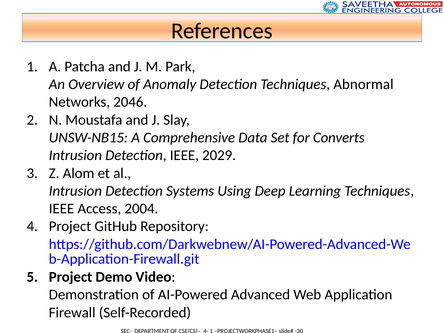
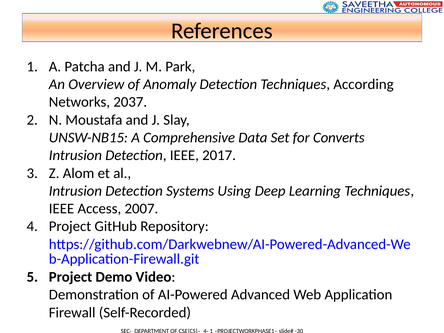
Abnormal: Abnormal -> According
2046: 2046 -> 2037
2029: 2029 -> 2017
2004: 2004 -> 2007
